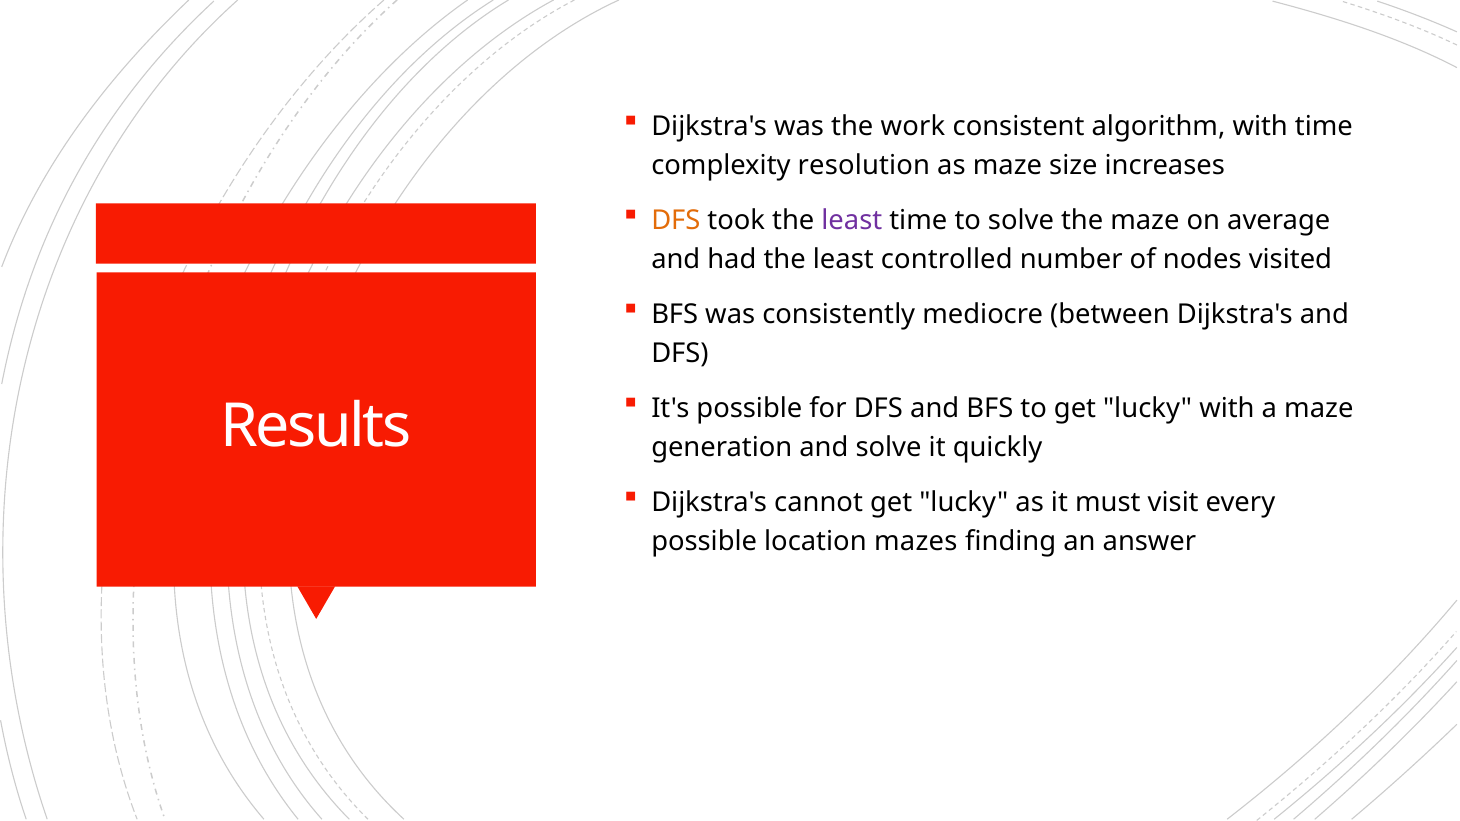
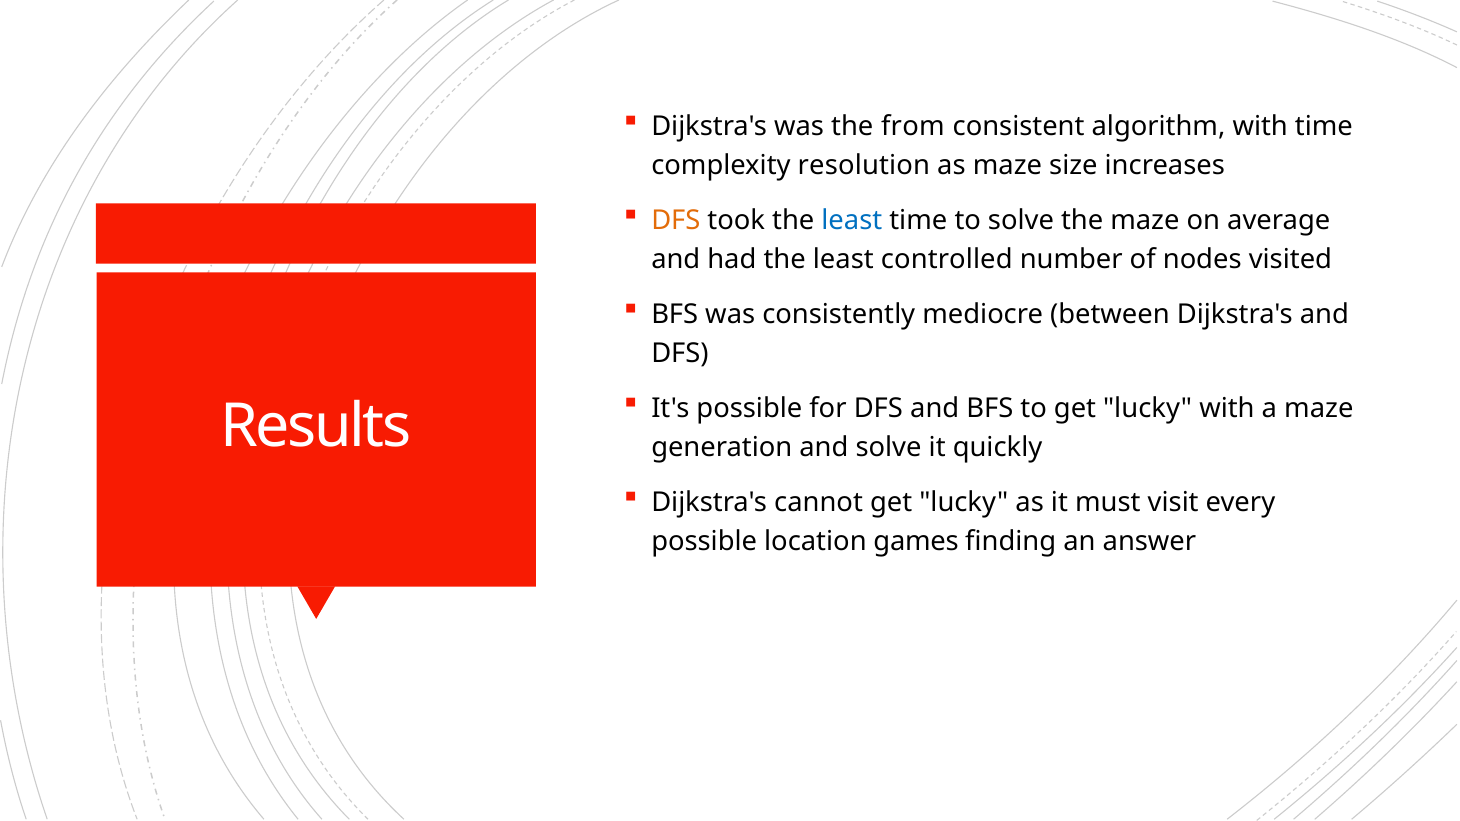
work: work -> from
least at (852, 221) colour: purple -> blue
mazes: mazes -> games
